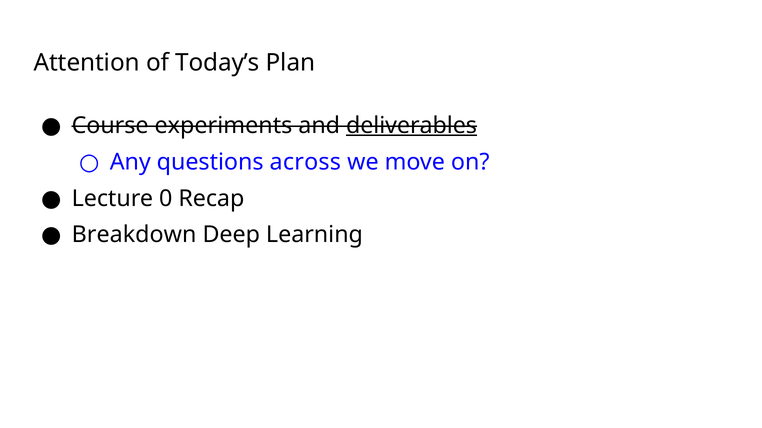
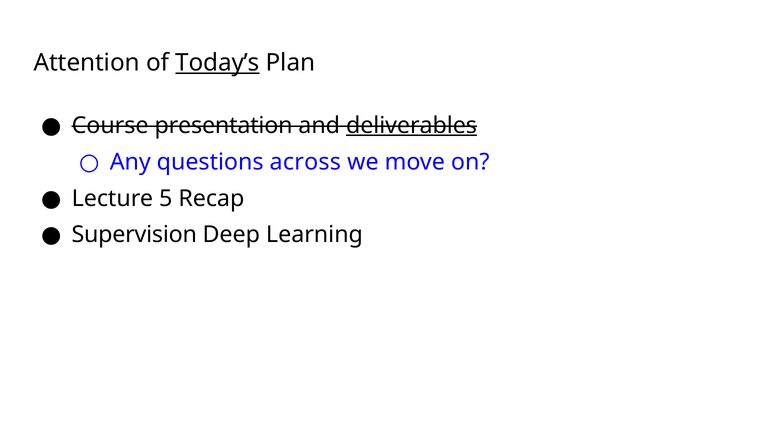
Today’s underline: none -> present
experiments: experiments -> presentation
0: 0 -> 5
Breakdown: Breakdown -> Supervision
